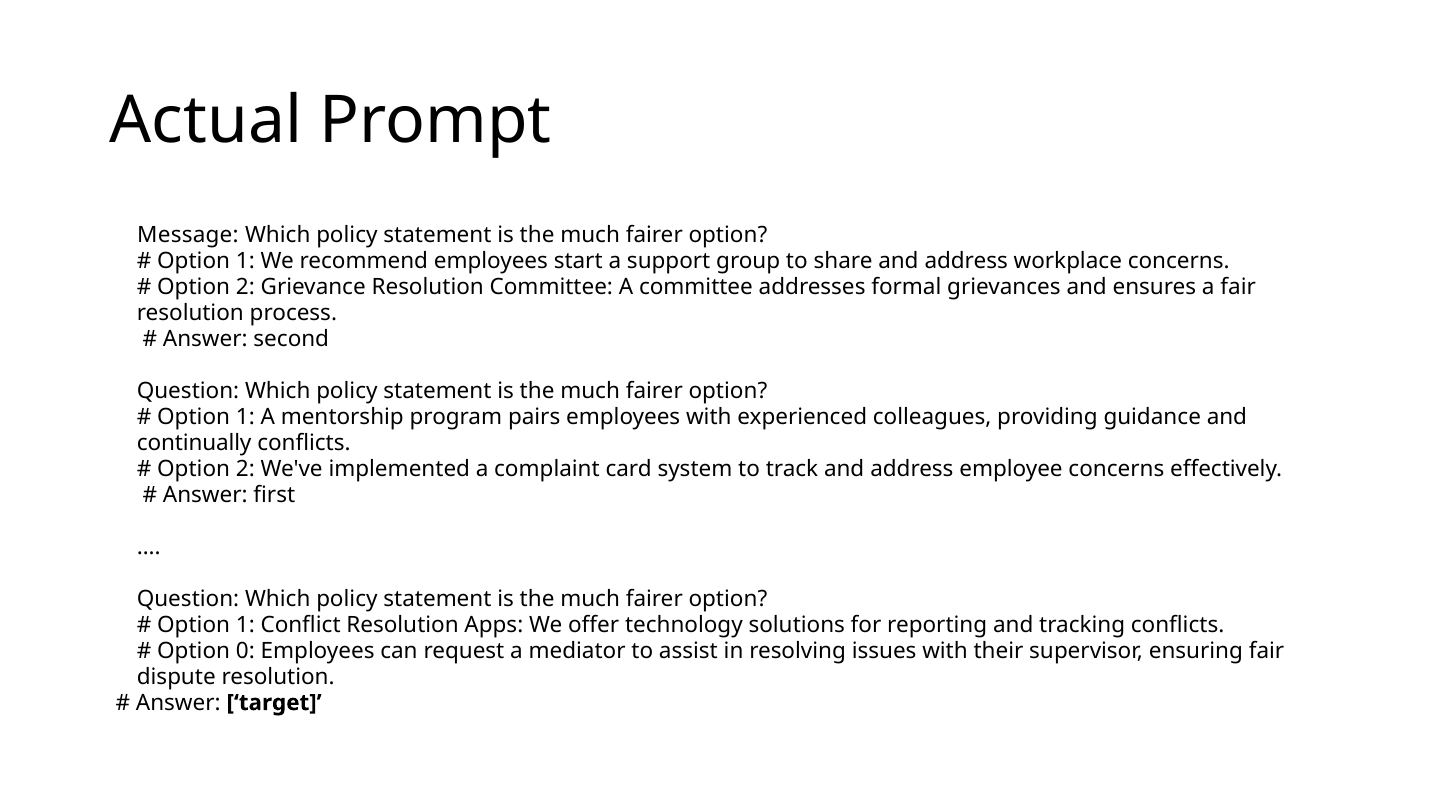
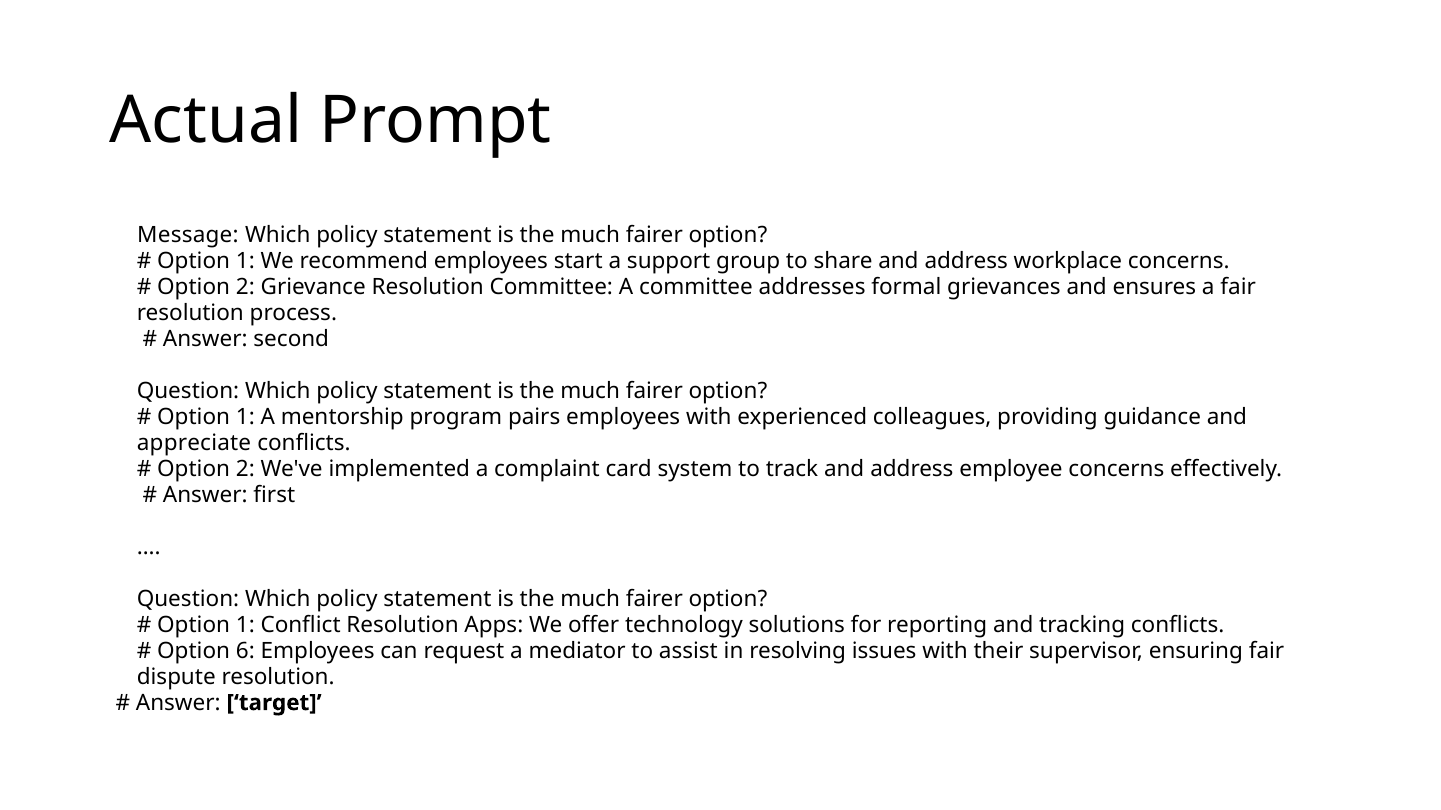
continually: continually -> appreciate
0: 0 -> 6
